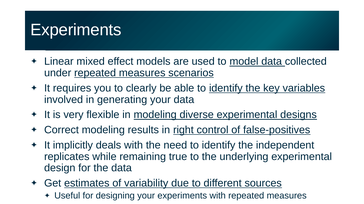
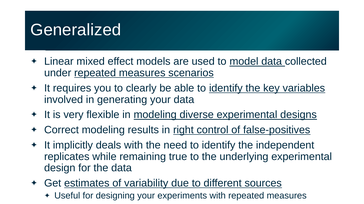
Experiments at (76, 30): Experiments -> Generalized
